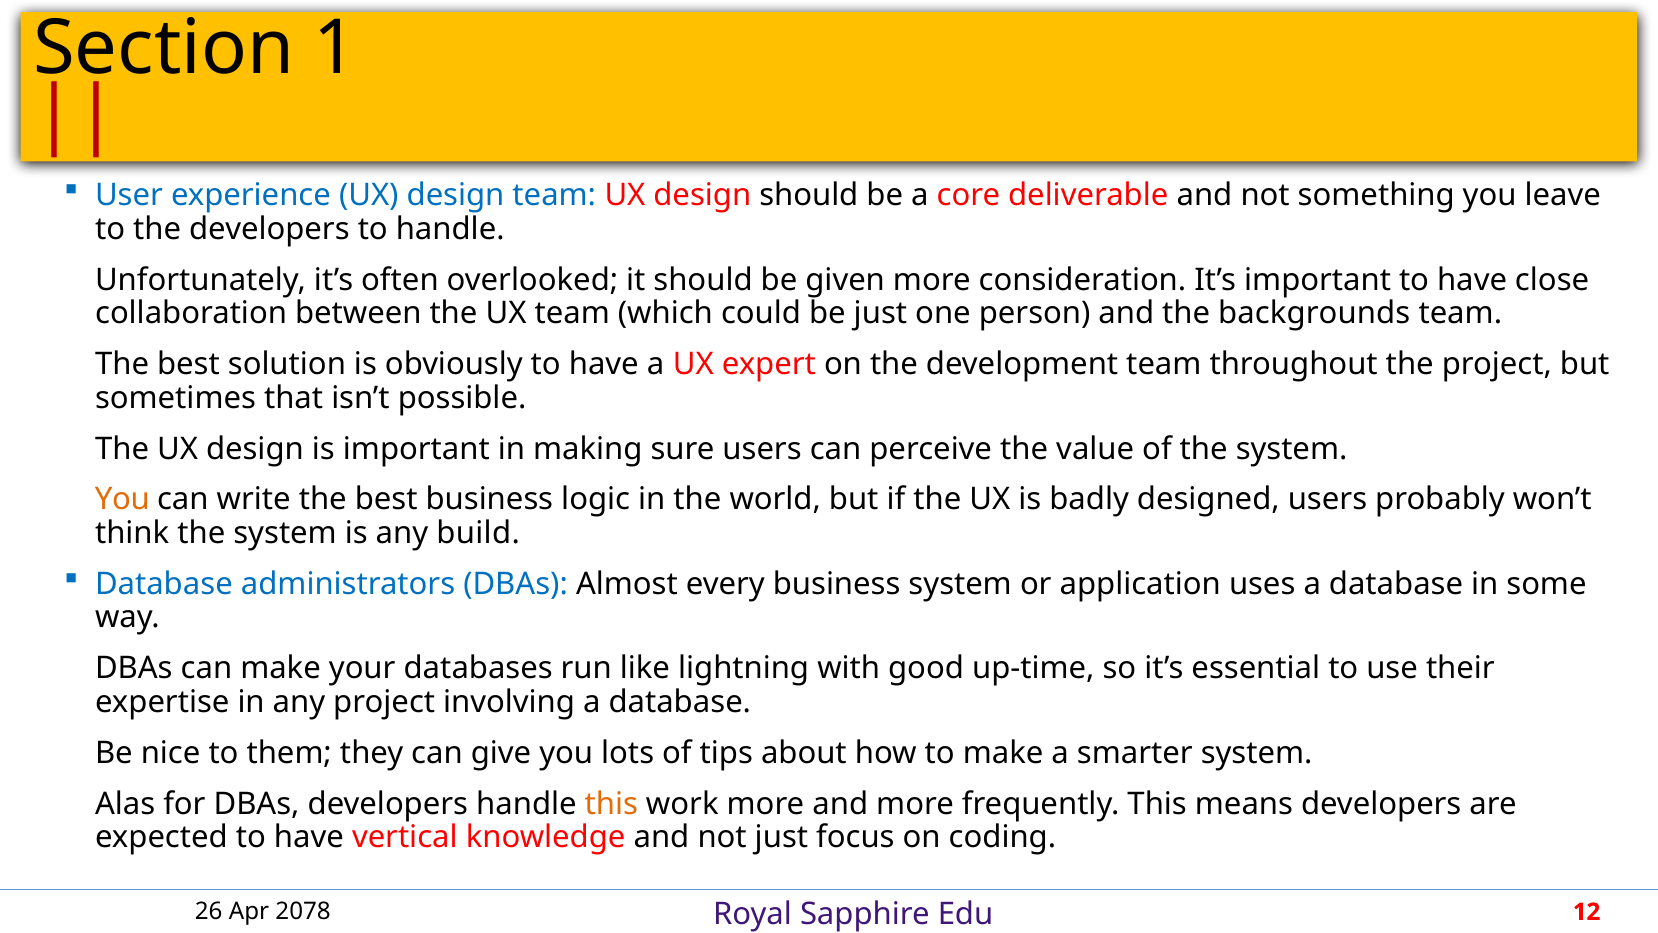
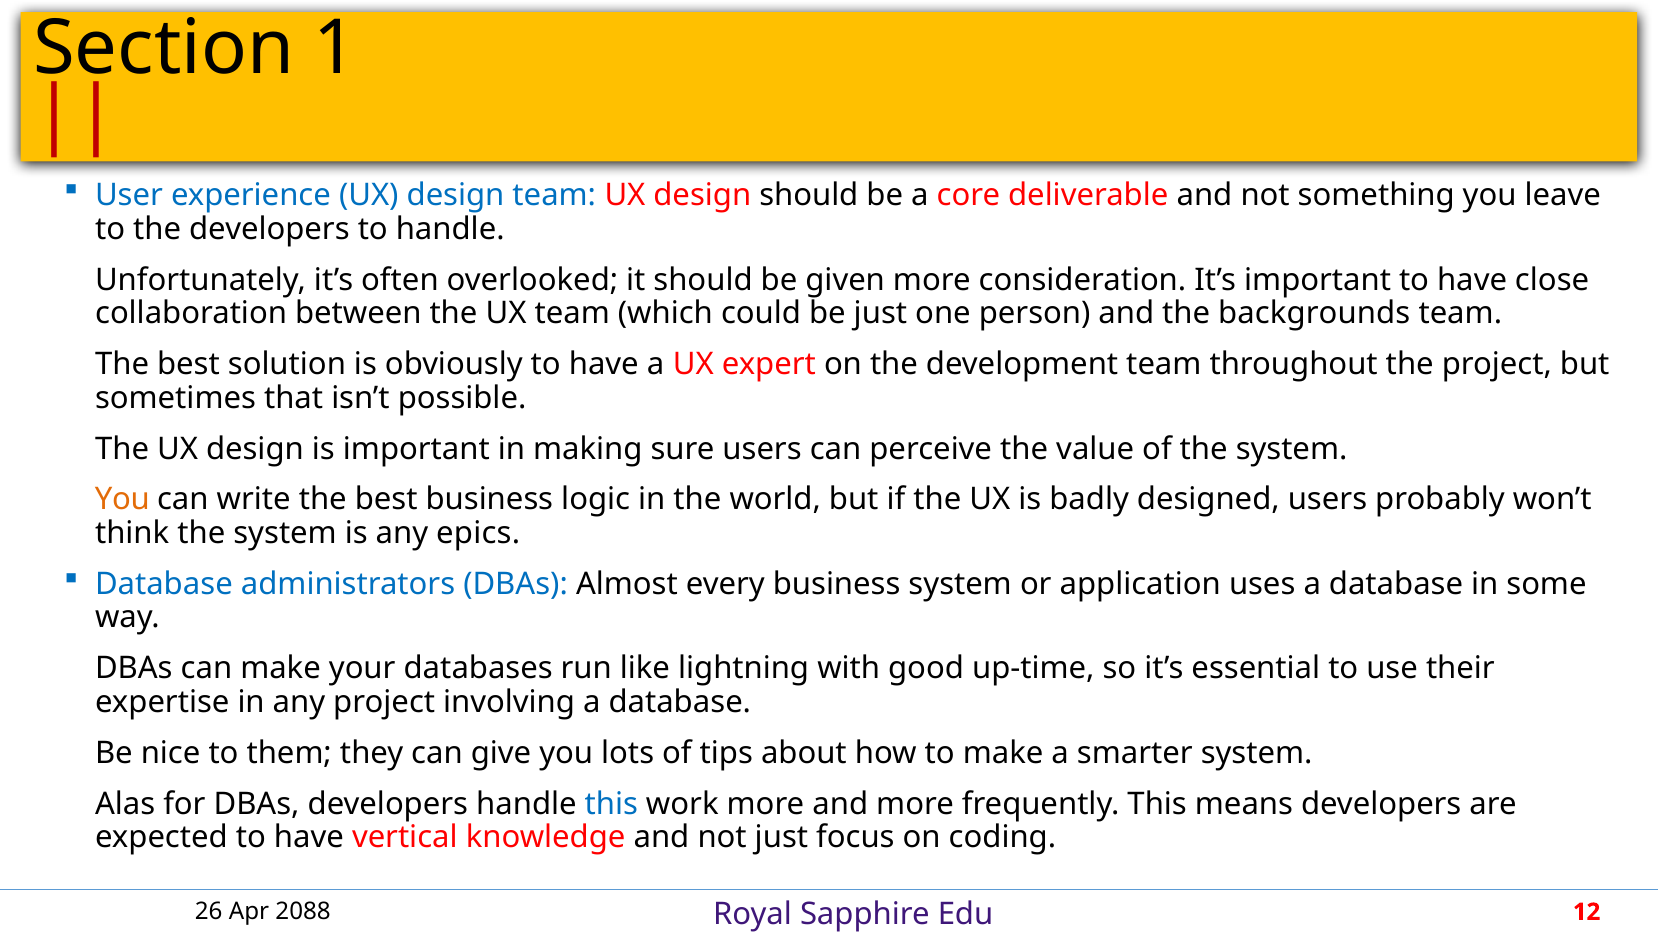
build: build -> epics
this at (611, 804) colour: orange -> blue
2078: 2078 -> 2088
